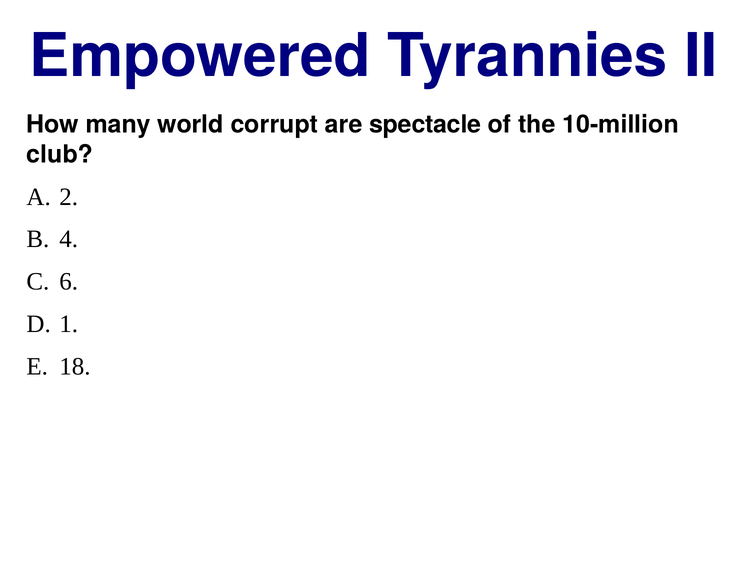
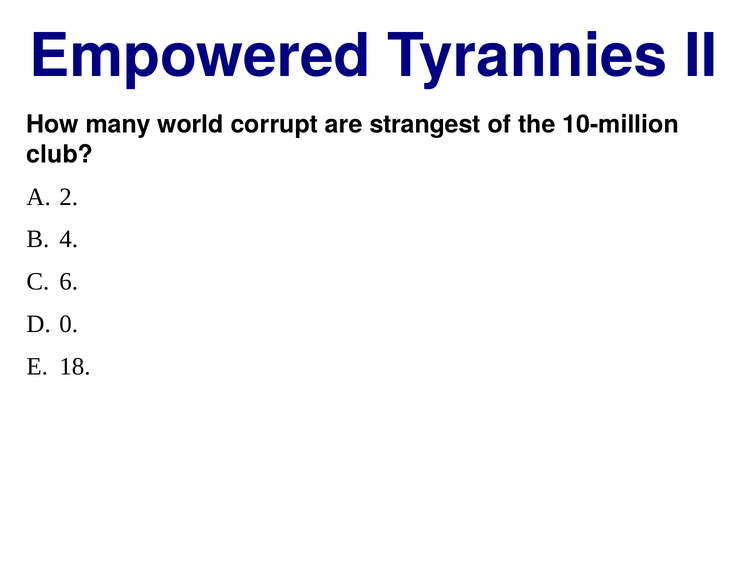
spectacle: spectacle -> strangest
1: 1 -> 0
